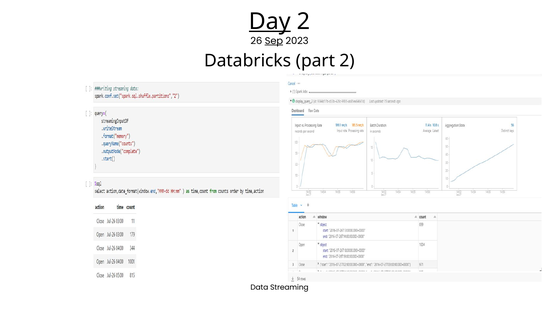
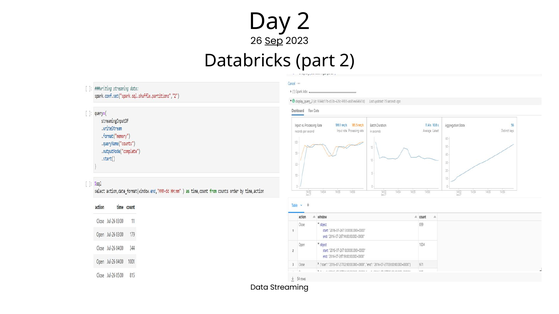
Day underline: present -> none
